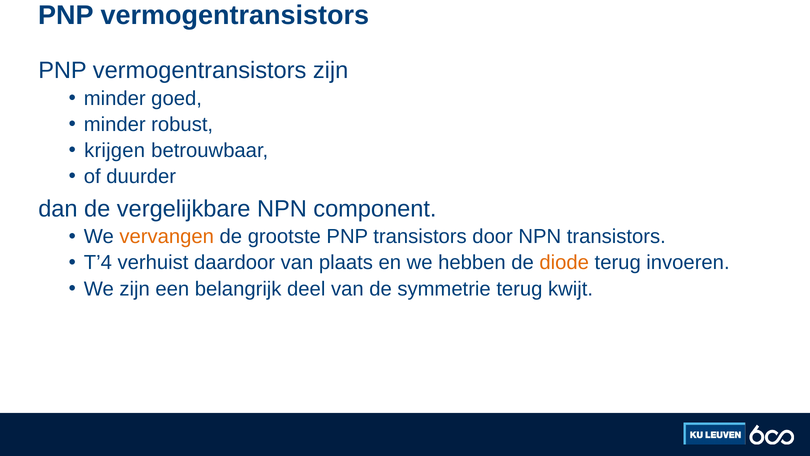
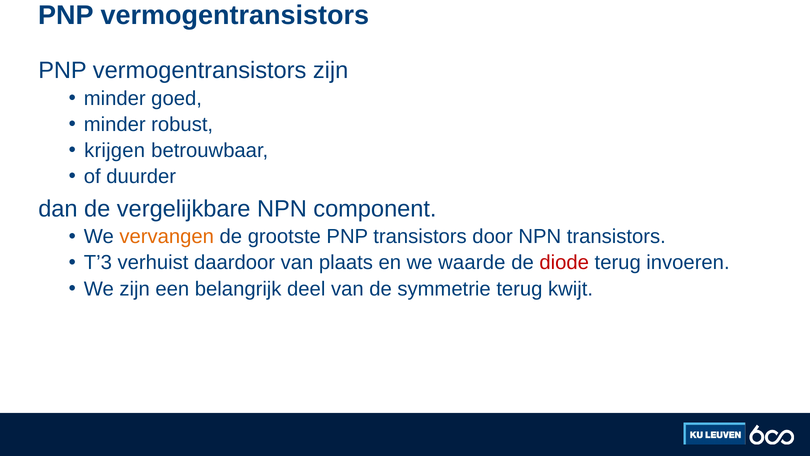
T’4: T’4 -> T’3
hebben: hebben -> waarde
diode colour: orange -> red
